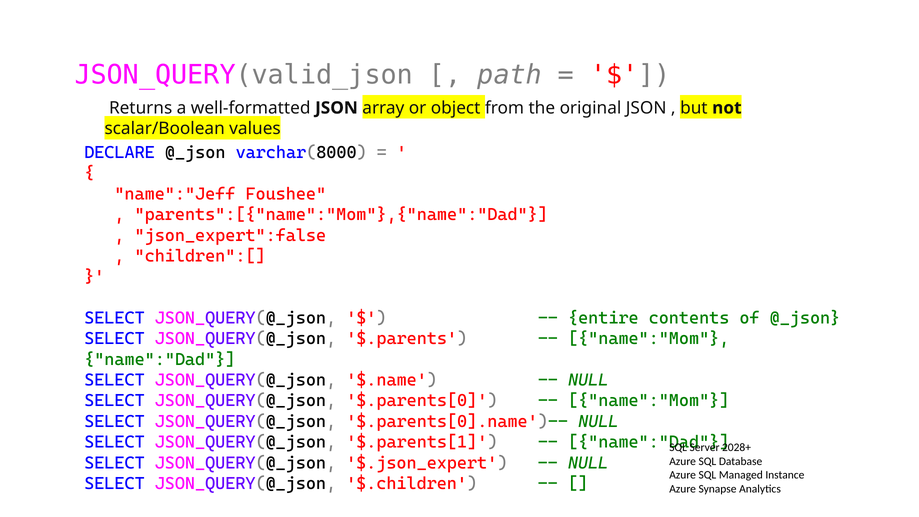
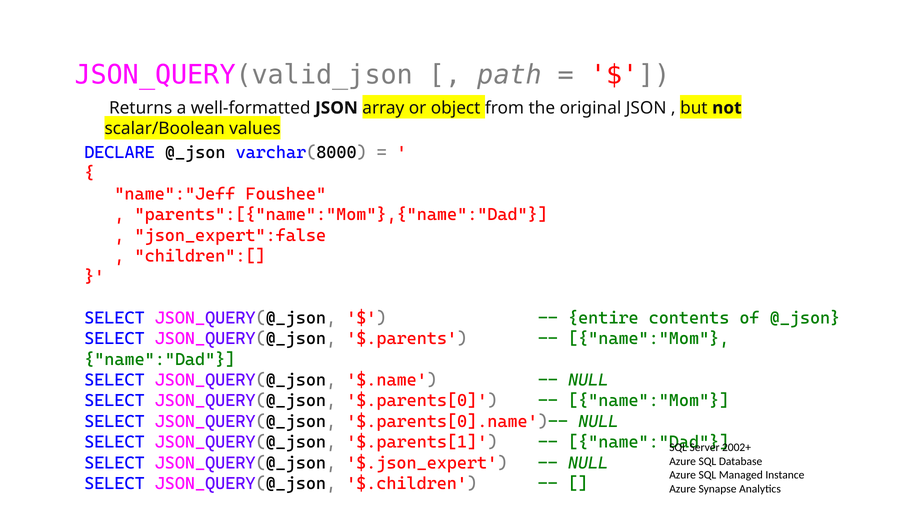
2028+: 2028+ -> 2002+
